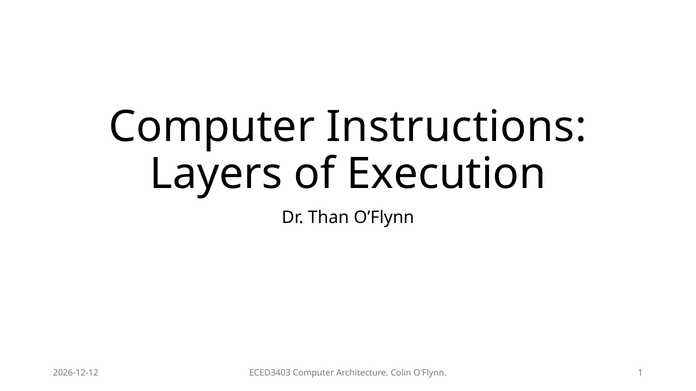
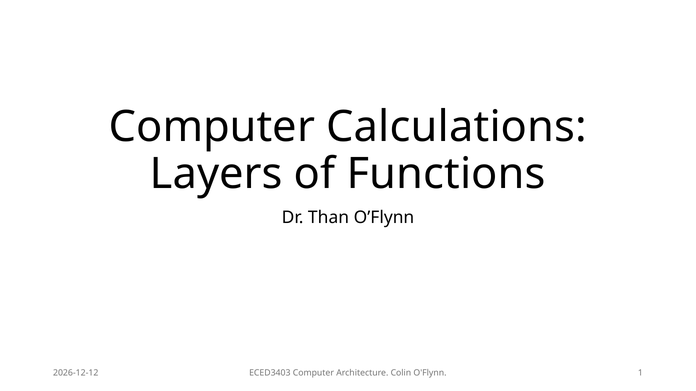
Instructions: Instructions -> Calculations
Execution: Execution -> Functions
